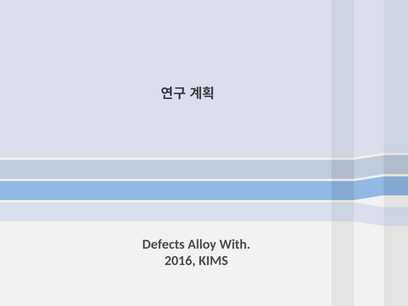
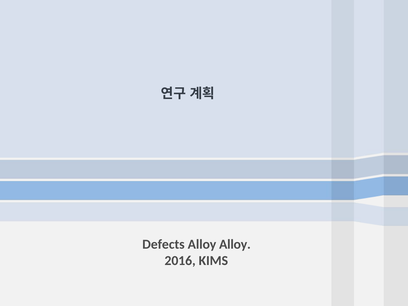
Alloy With: With -> Alloy
